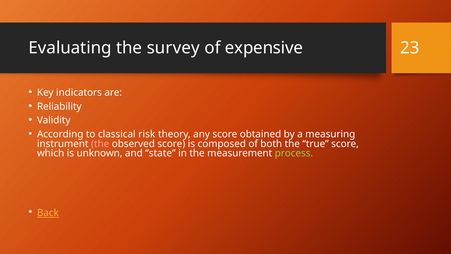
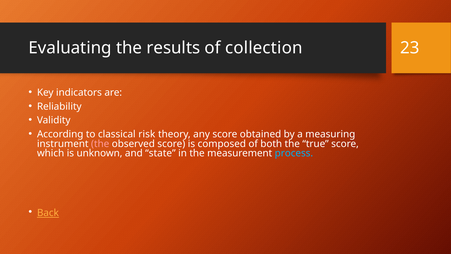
survey: survey -> results
expensive: expensive -> collection
process colour: light green -> light blue
